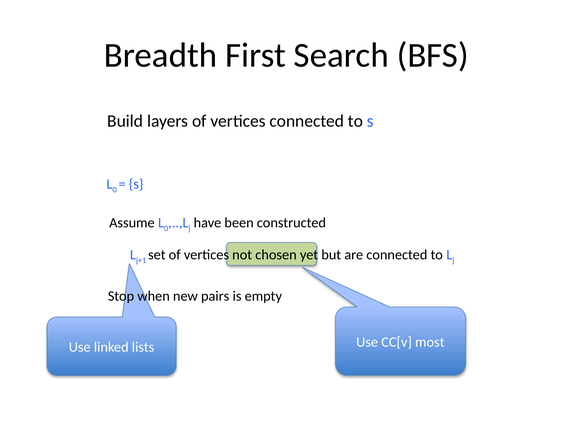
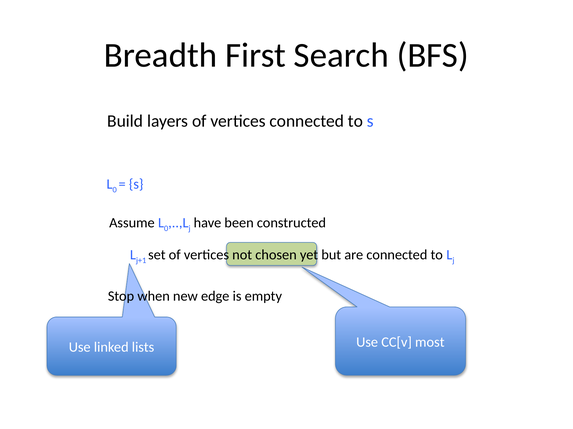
pairs: pairs -> edge
